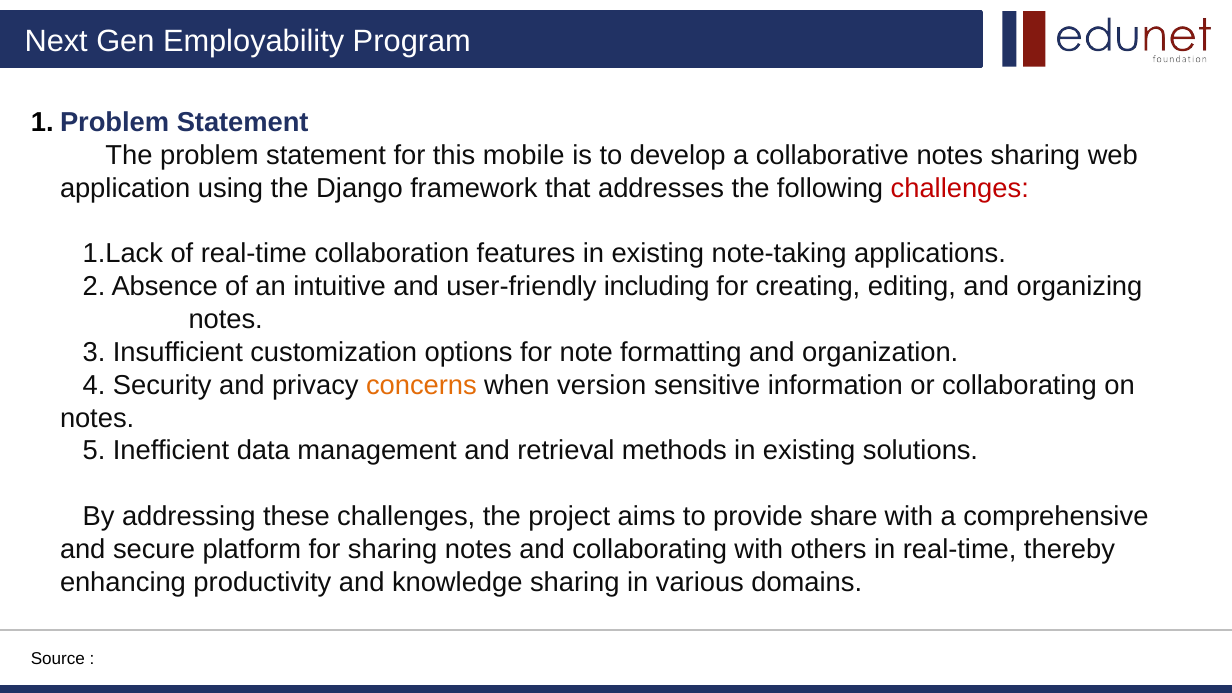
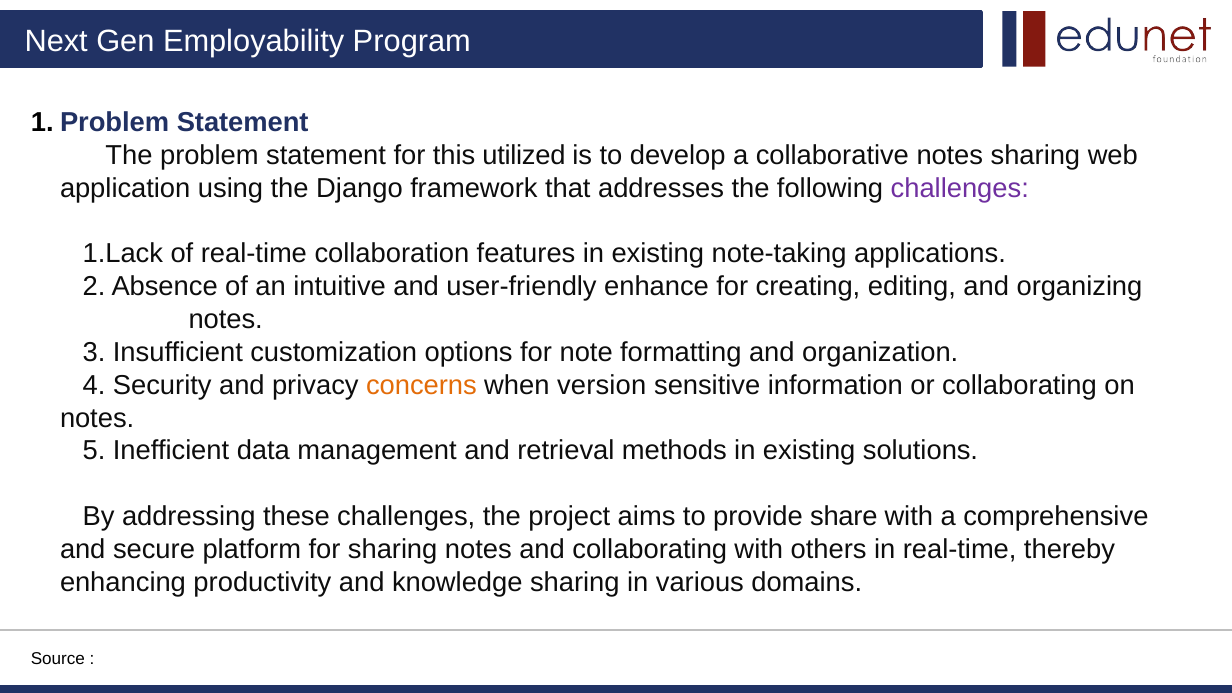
mobile: mobile -> utilized
challenges at (960, 188) colour: red -> purple
including: including -> enhance
